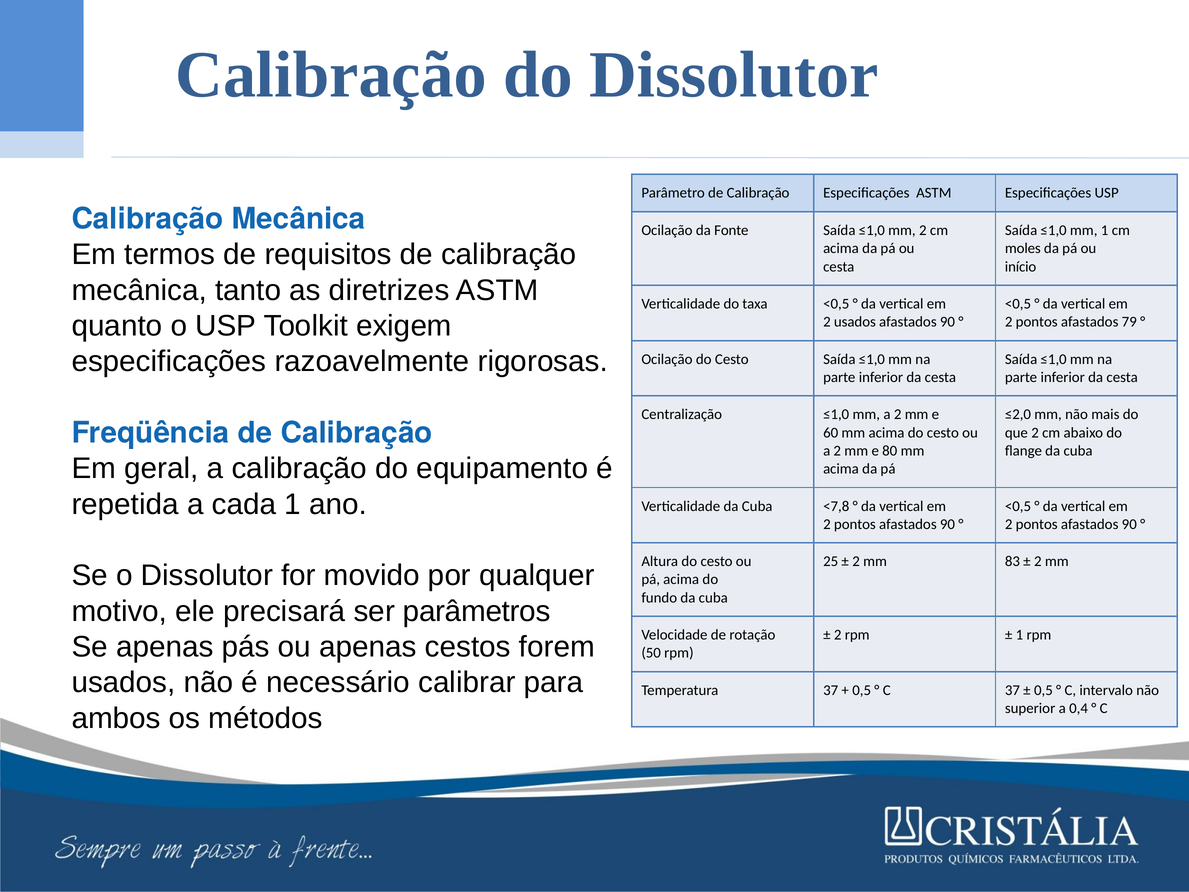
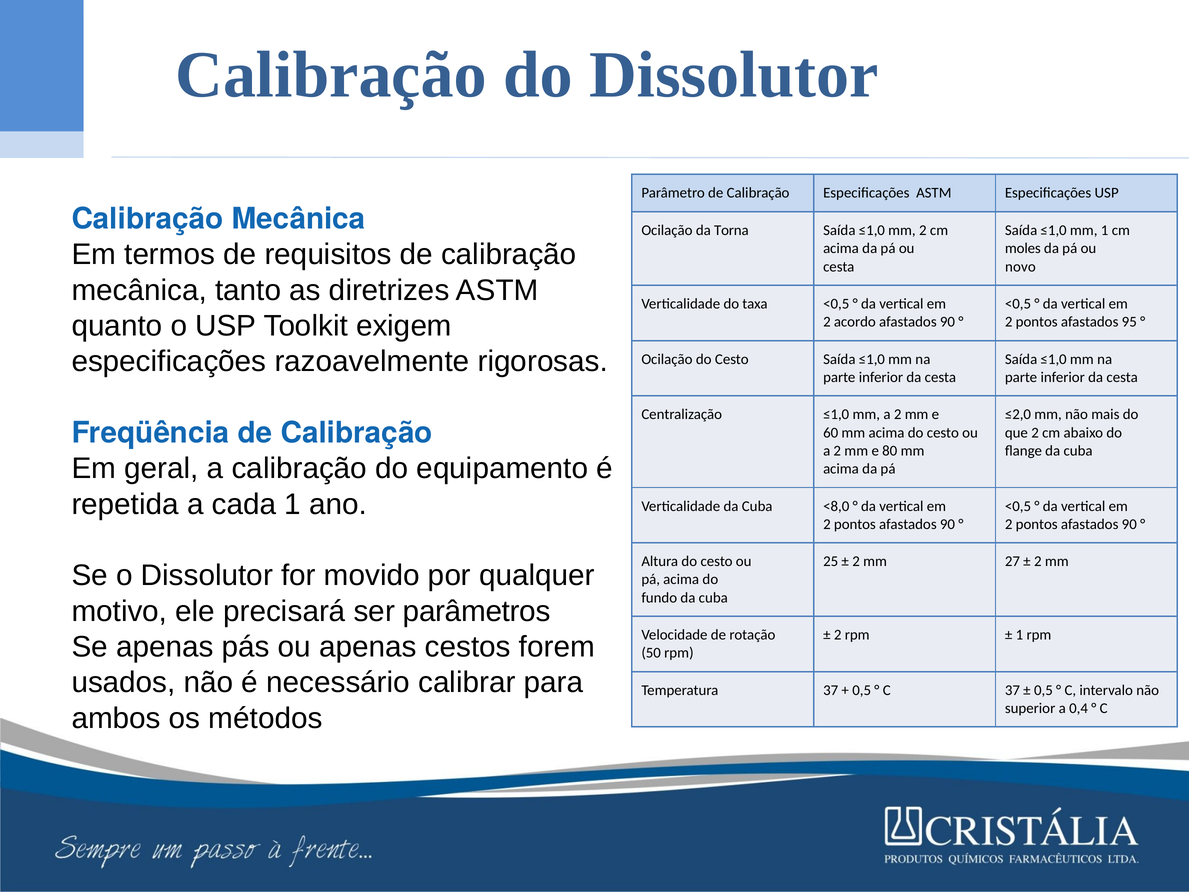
Fonte: Fonte -> Torna
início: início -> novo
2 usados: usados -> acordo
79: 79 -> 95
<7,8: <7,8 -> <8,0
83: 83 -> 27
